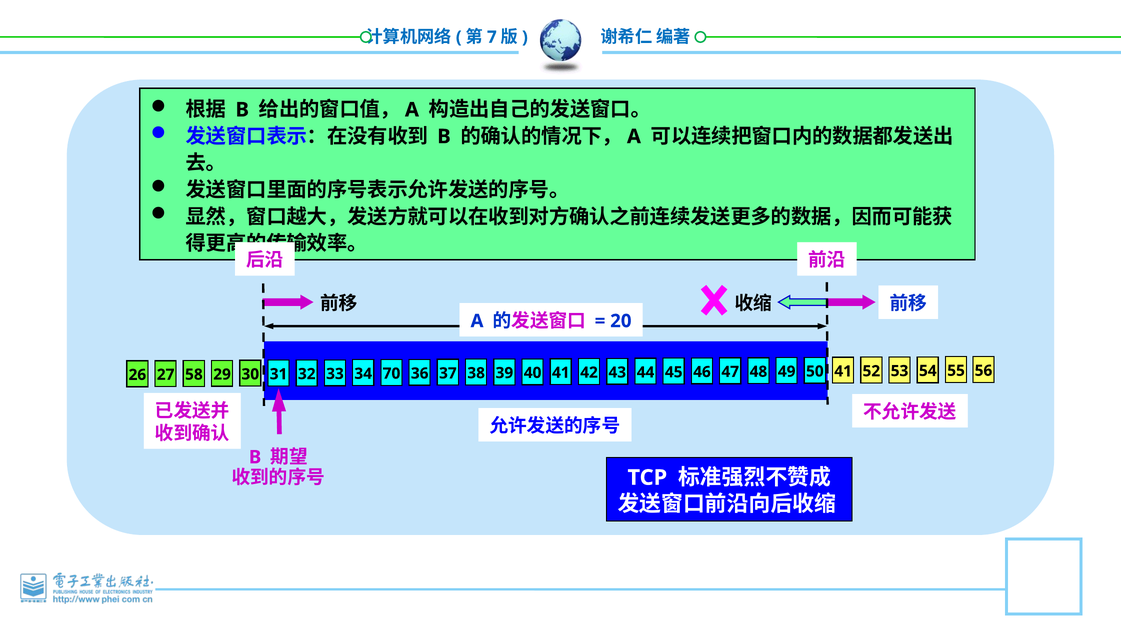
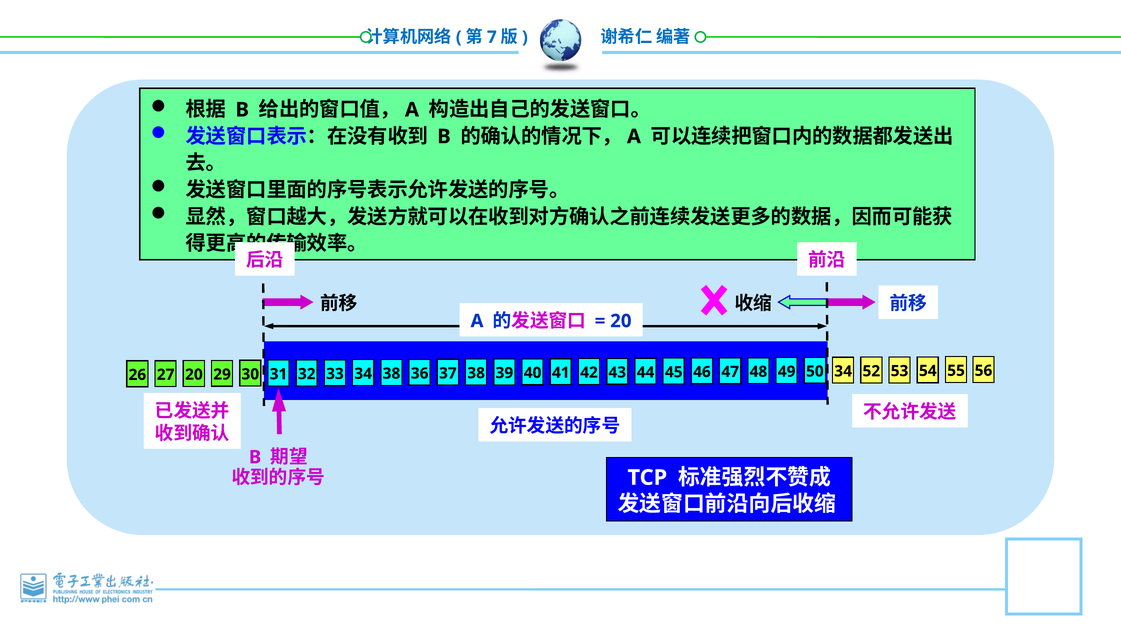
27 58: 58 -> 20
34 70: 70 -> 38
50 41: 41 -> 34
